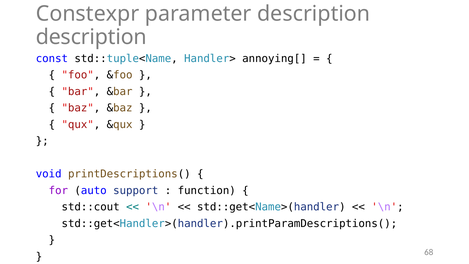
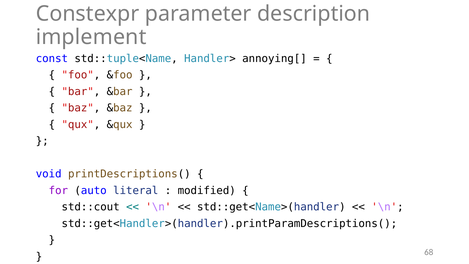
description at (91, 37): description -> implement
support: support -> literal
function: function -> modified
